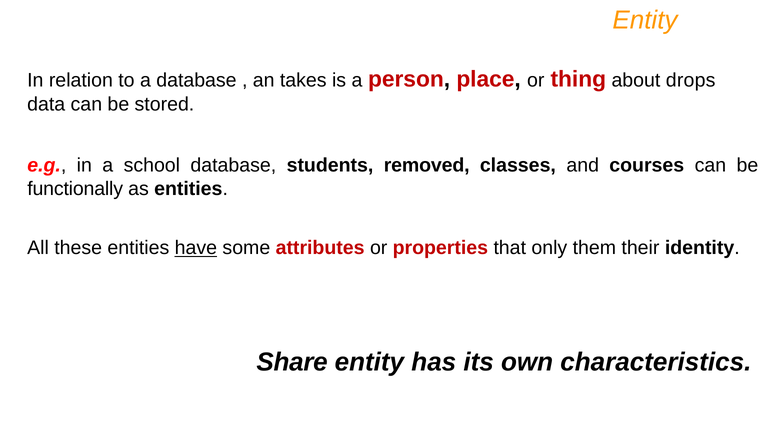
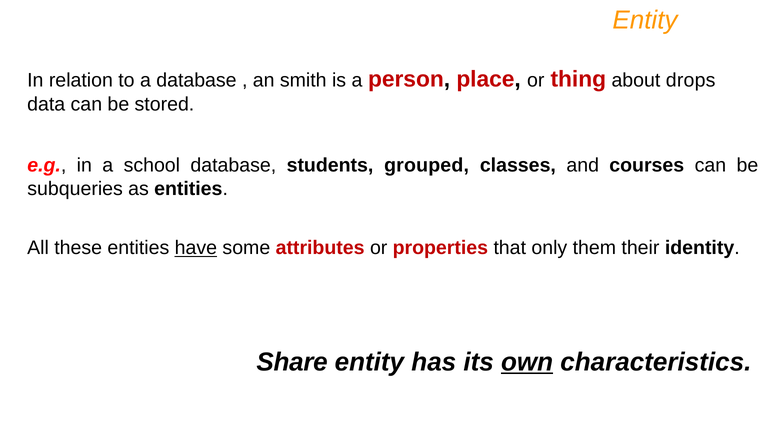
takes: takes -> smith
removed: removed -> grouped
functionally: functionally -> subqueries
own underline: none -> present
